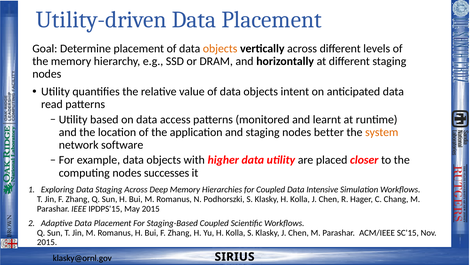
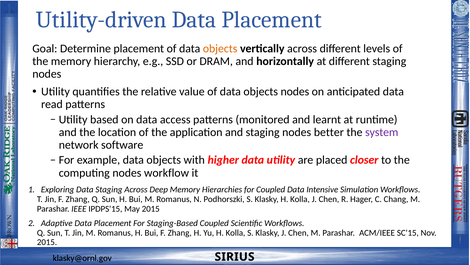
objects intent: intent -> nodes
system colour: orange -> purple
successes: successes -> workflow
